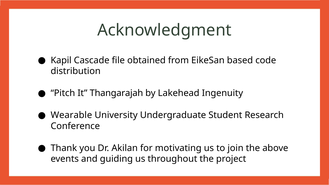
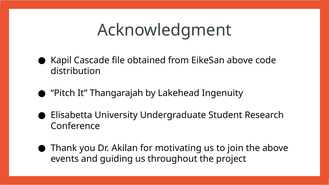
EikeSan based: based -> above
Wearable: Wearable -> Elisabetta
